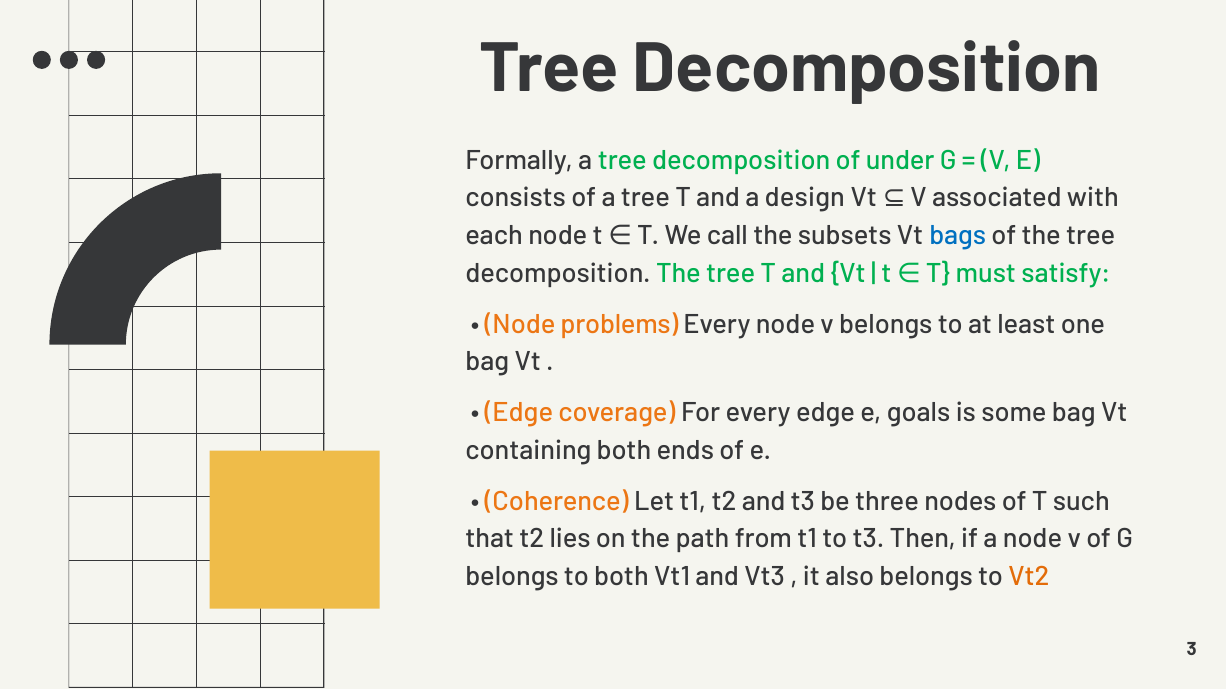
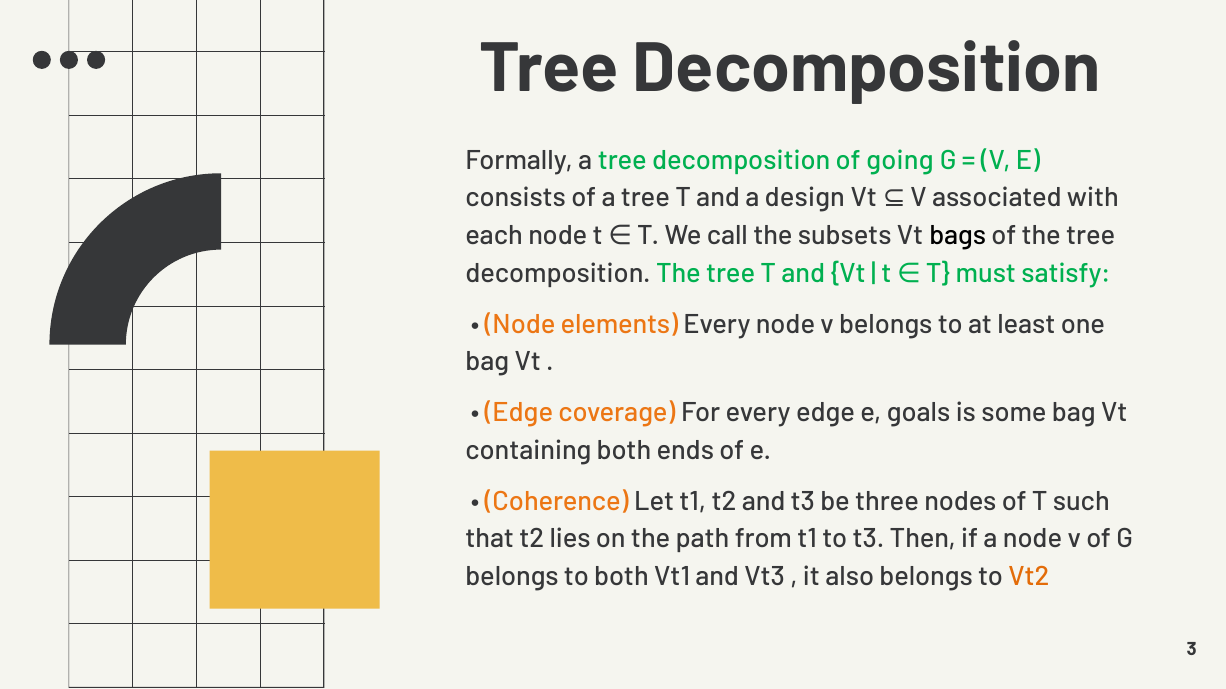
under: under -> going
bags colour: blue -> black
problems: problems -> elements
